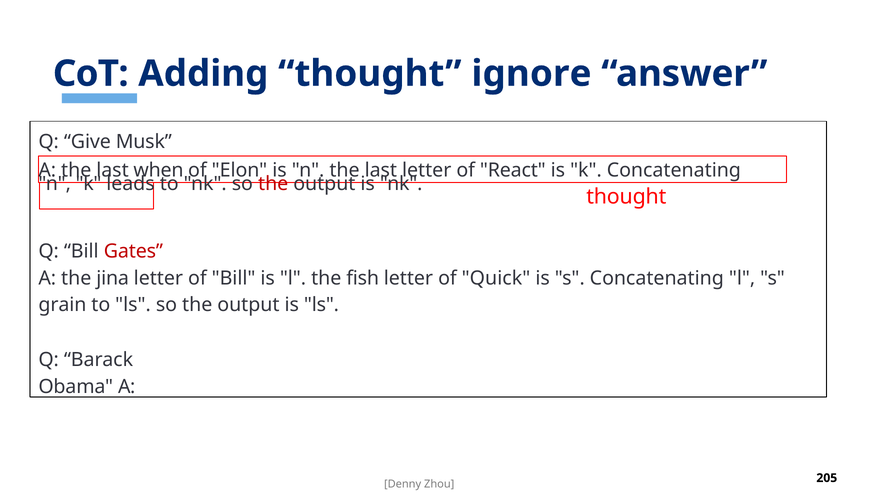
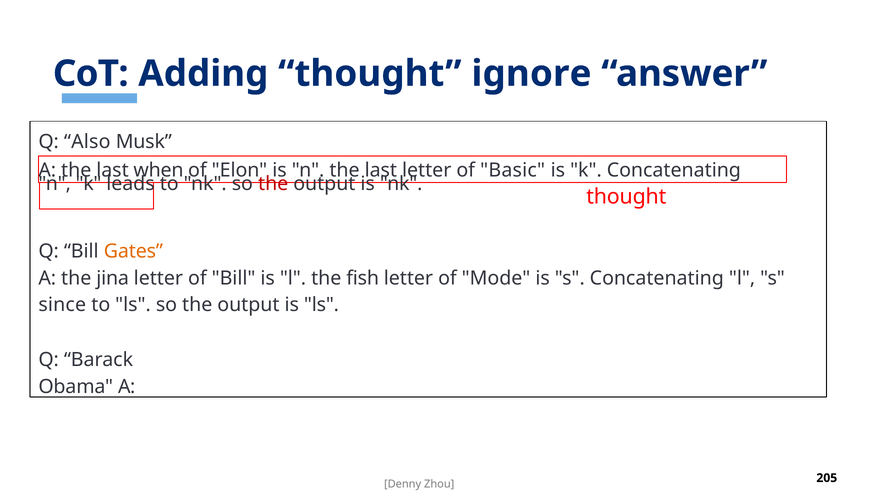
Give: Give -> Also
React: React -> Basic
Gates colour: red -> orange
Quick: Quick -> Mode
grain: grain -> since
